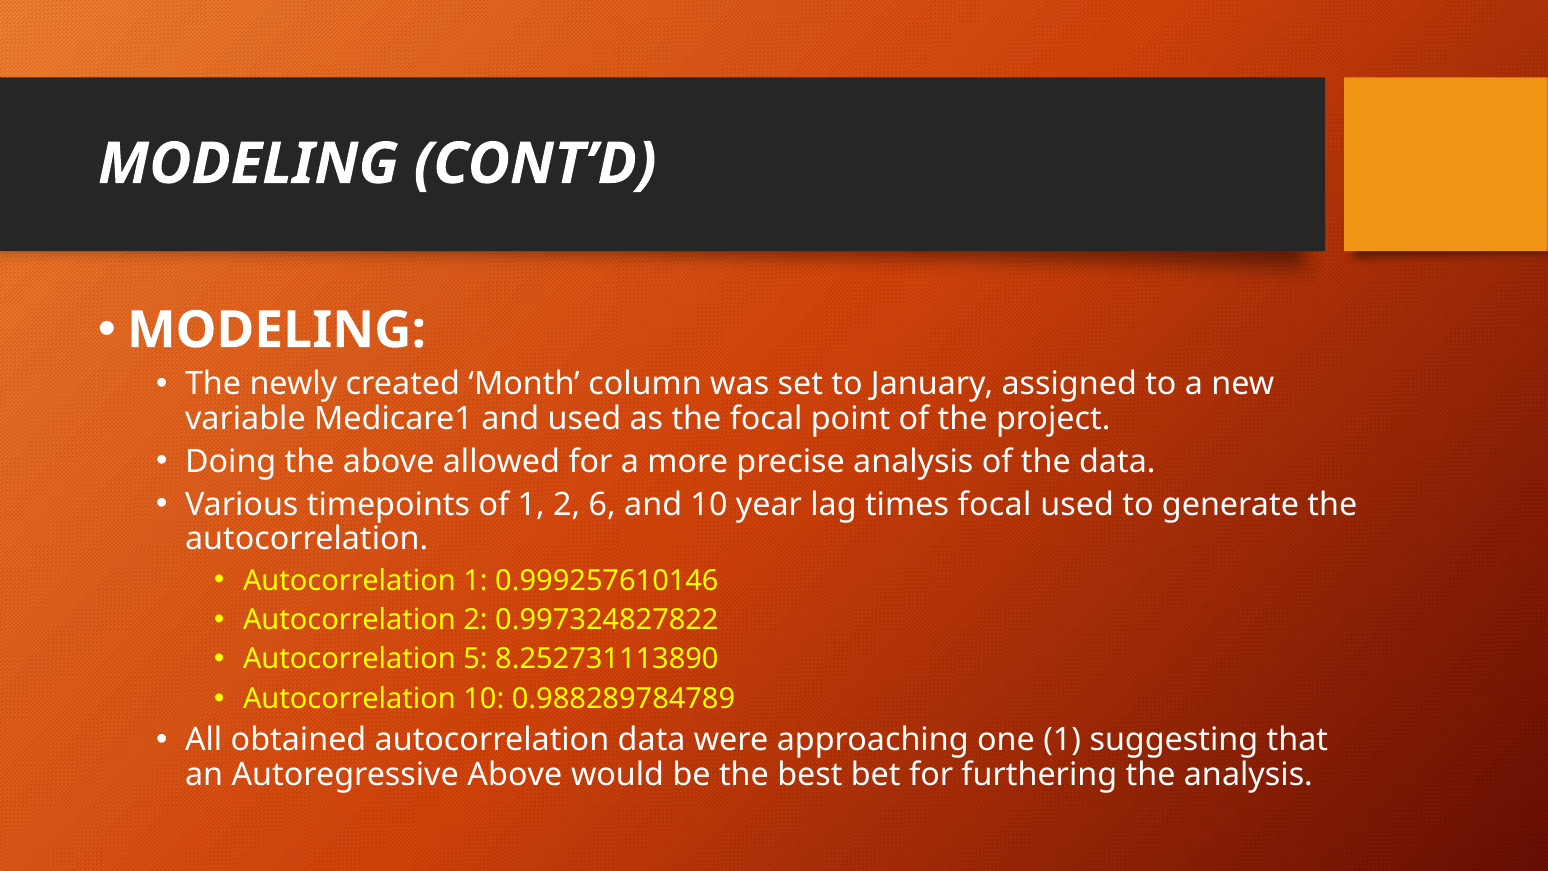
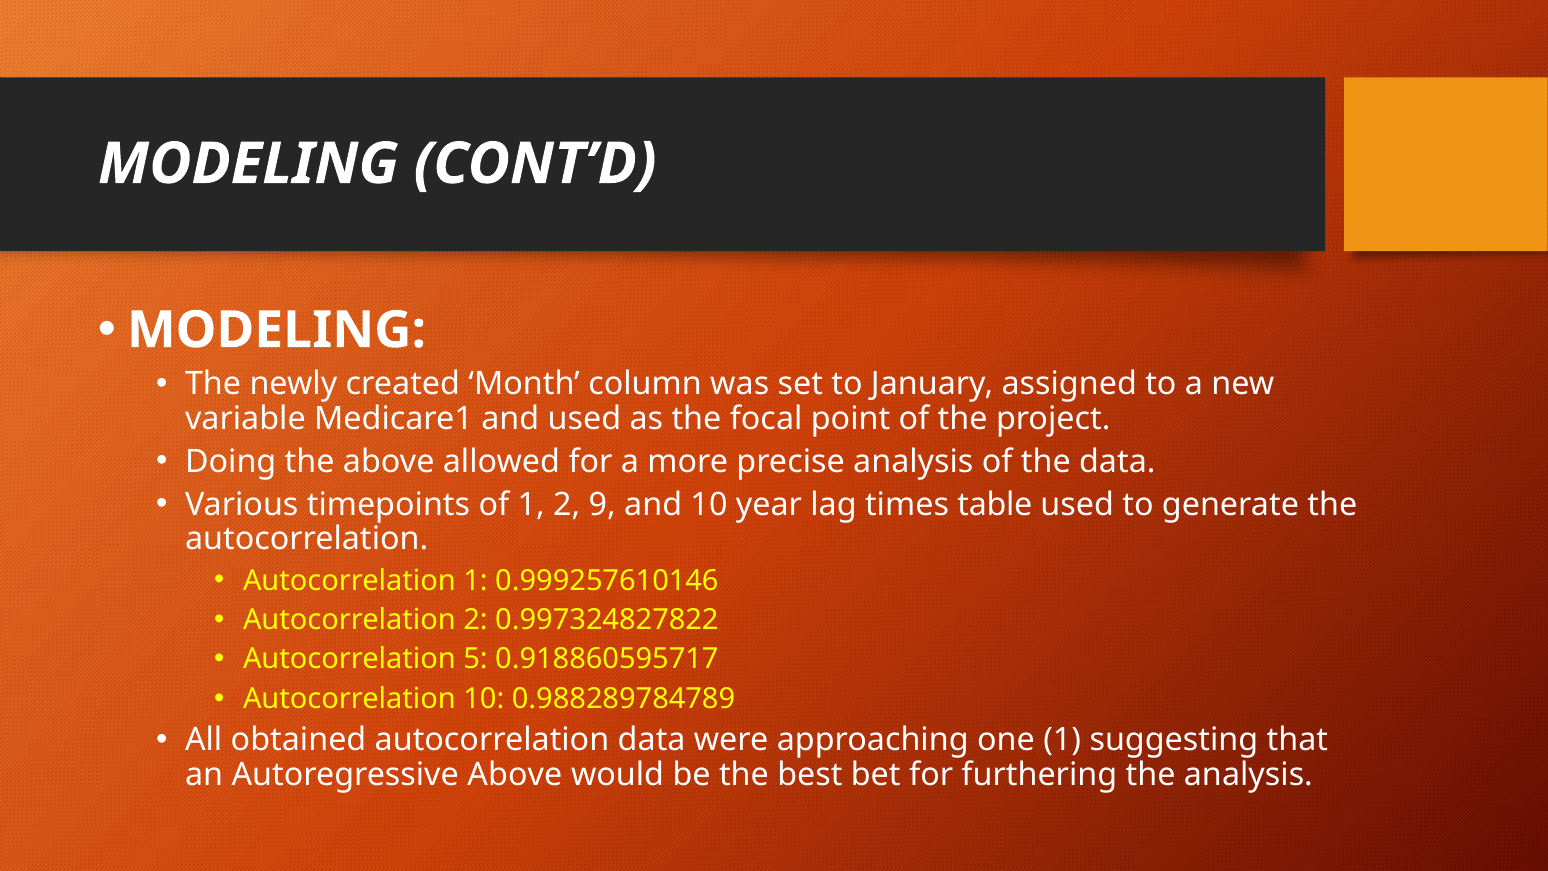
6: 6 -> 9
times focal: focal -> table
8.252731113890: 8.252731113890 -> 0.918860595717
